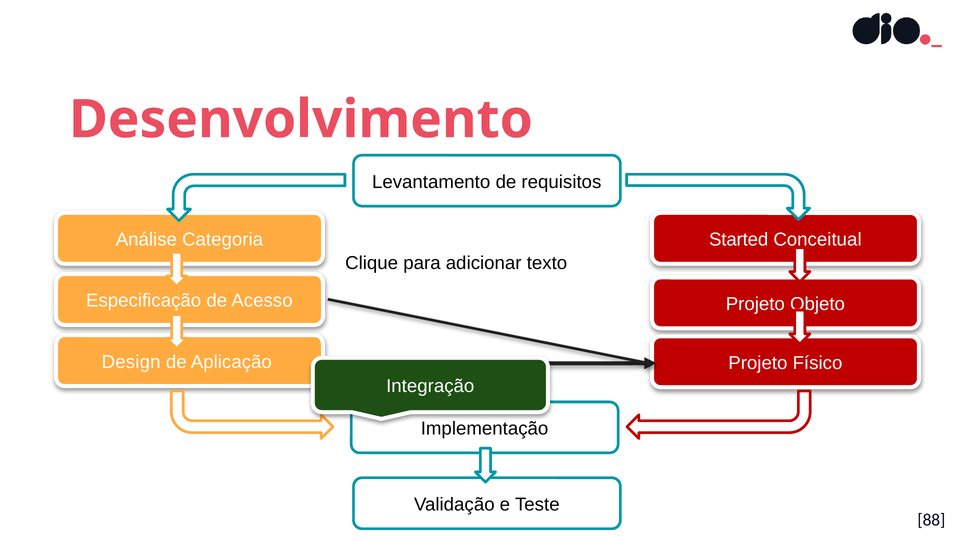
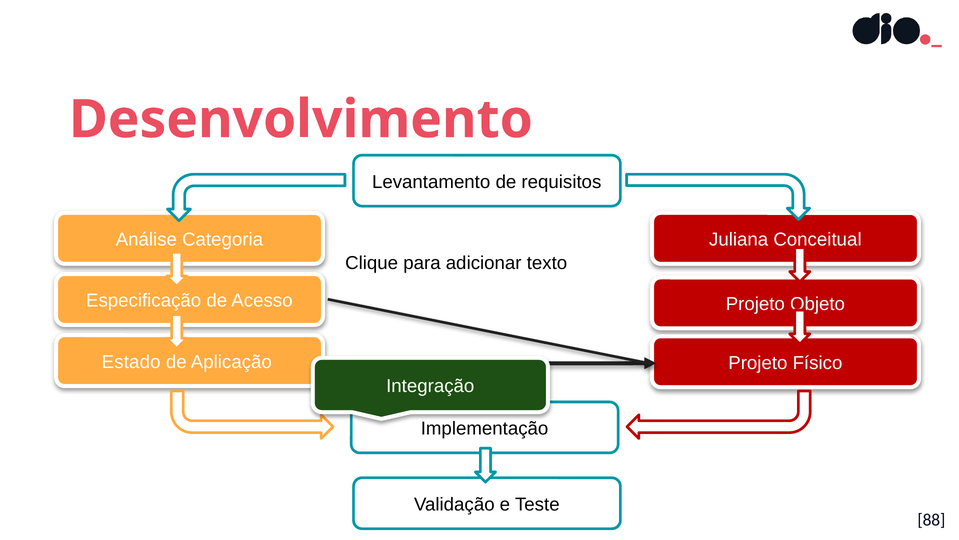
Started: Started -> Juliana
Design: Design -> Estado
